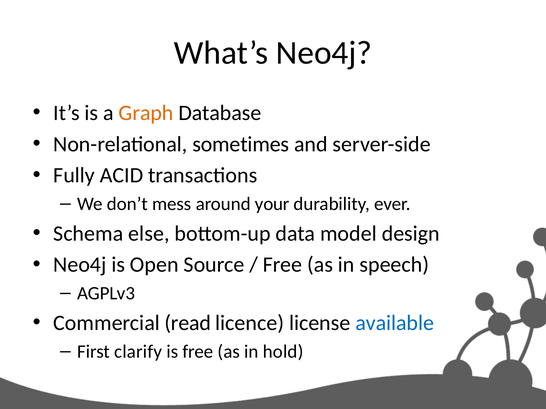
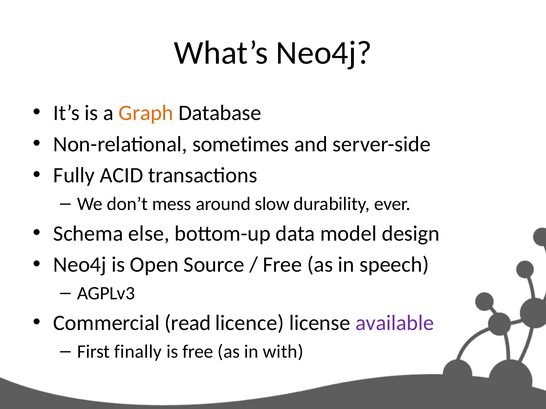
your: your -> slow
available colour: blue -> purple
clarify: clarify -> finally
hold: hold -> with
